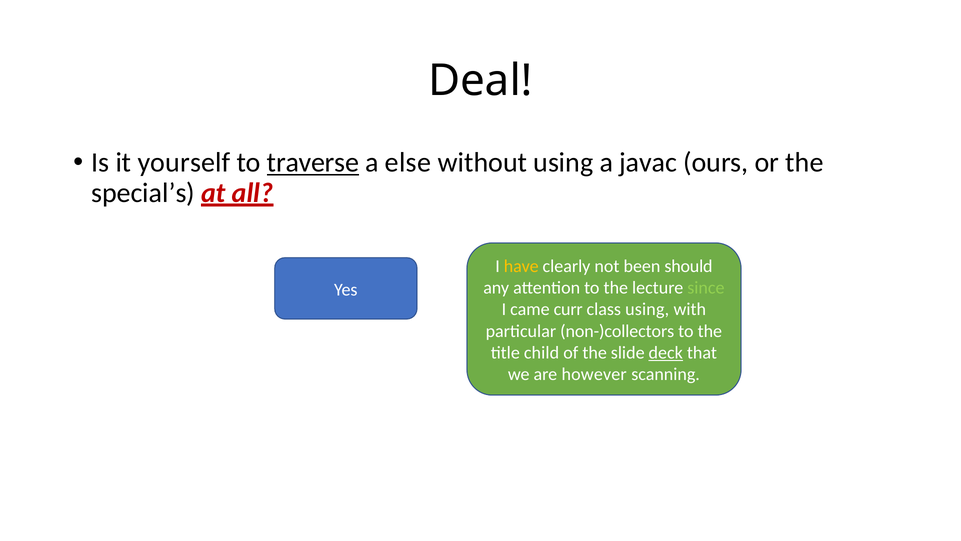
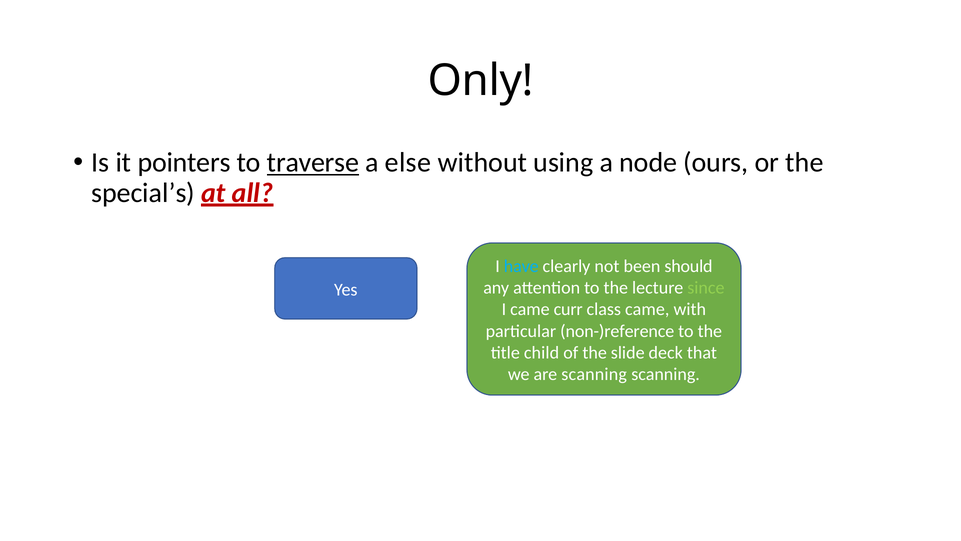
Deal: Deal -> Only
yourself: yourself -> pointers
javac: javac -> node
have colour: yellow -> light blue
class using: using -> came
non-)collectors: non-)collectors -> non-)reference
deck underline: present -> none
are however: however -> scanning
